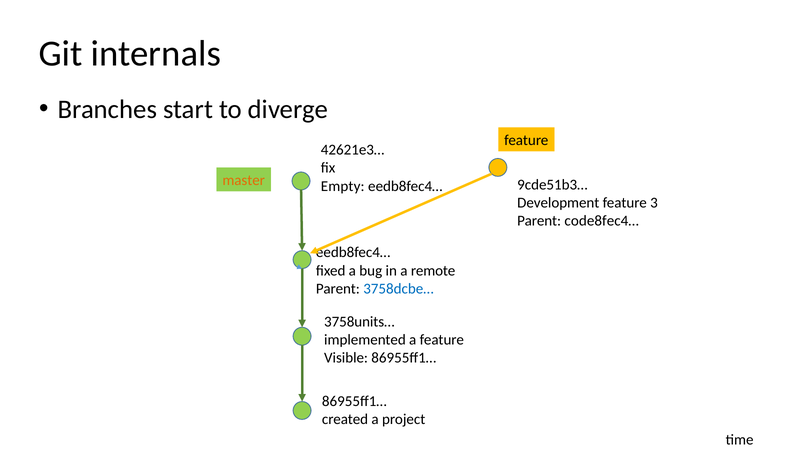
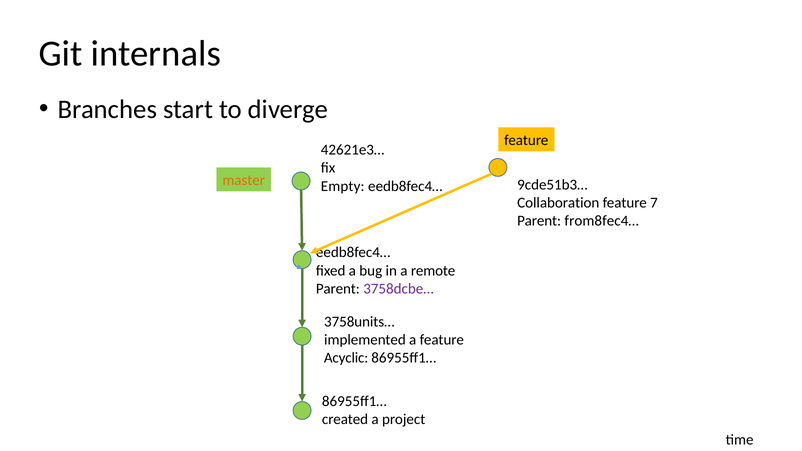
Development: Development -> Collaboration
3: 3 -> 7
code8fec4…: code8fec4… -> from8fec4…
3758dcbe… colour: blue -> purple
Visible: Visible -> Acyclic
